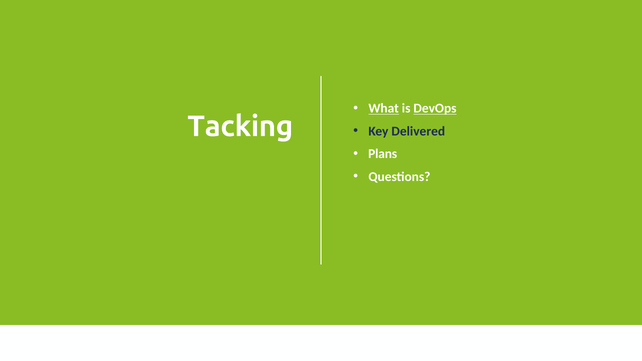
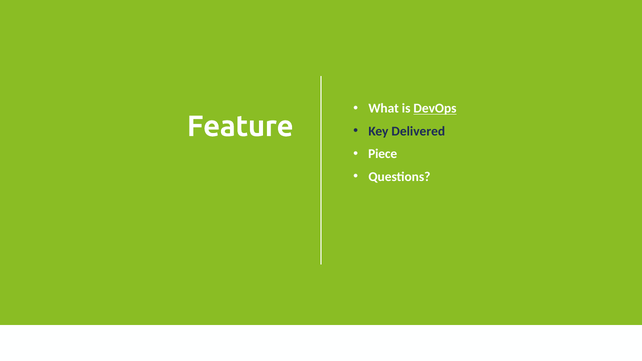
What underline: present -> none
Tacking: Tacking -> Feature
Plans: Plans -> Piece
